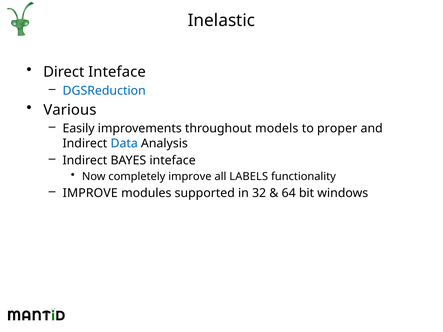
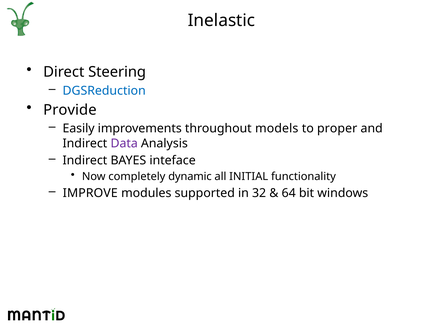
Direct Inteface: Inteface -> Steering
Various: Various -> Provide
Data colour: blue -> purple
completely improve: improve -> dynamic
LABELS: LABELS -> INITIAL
